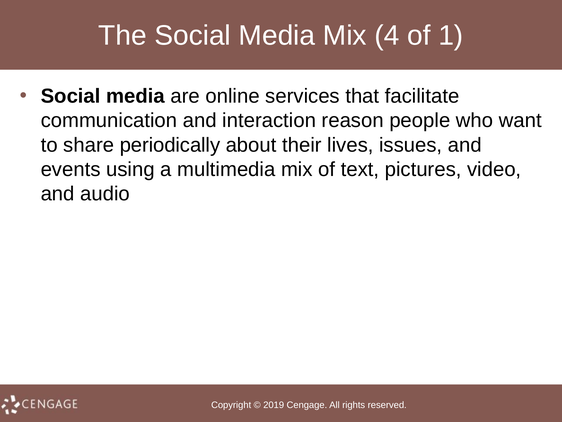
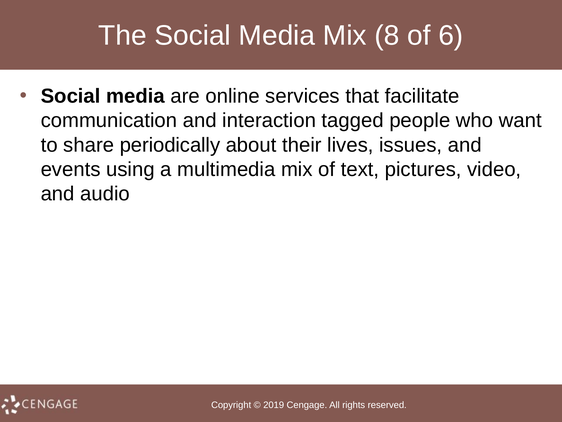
4: 4 -> 8
1: 1 -> 6
reason: reason -> tagged
